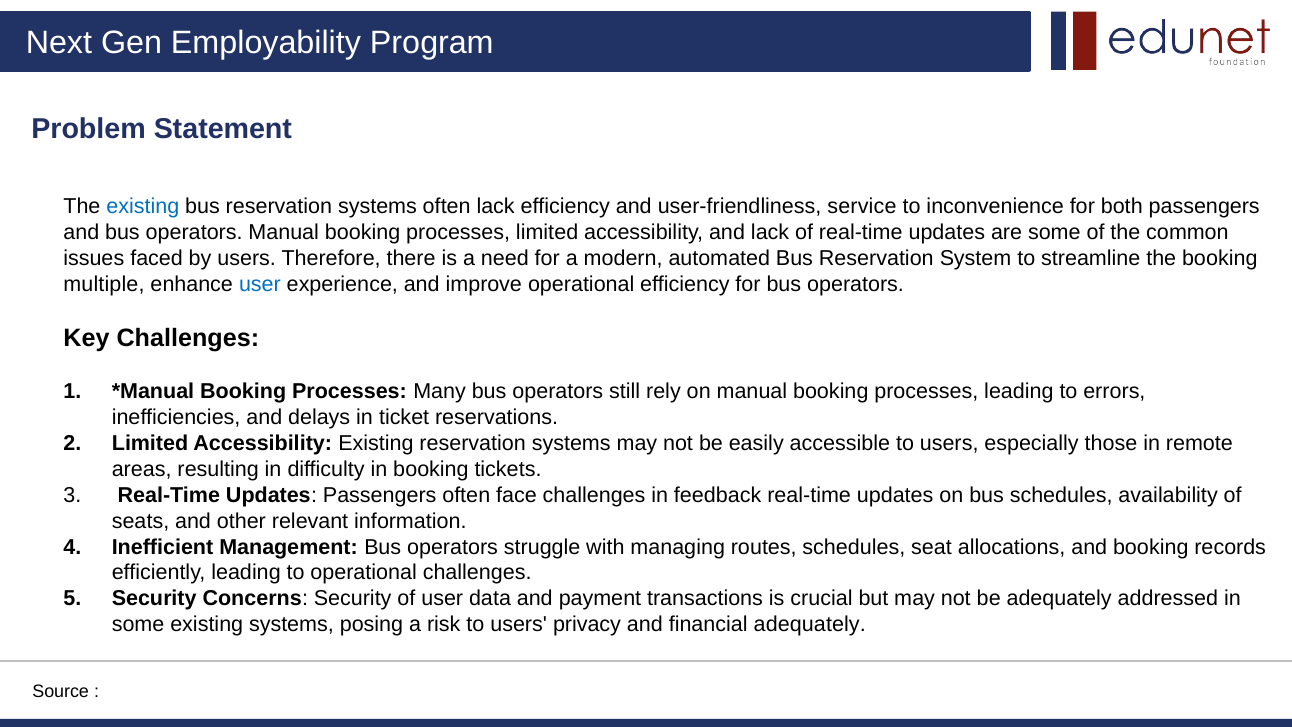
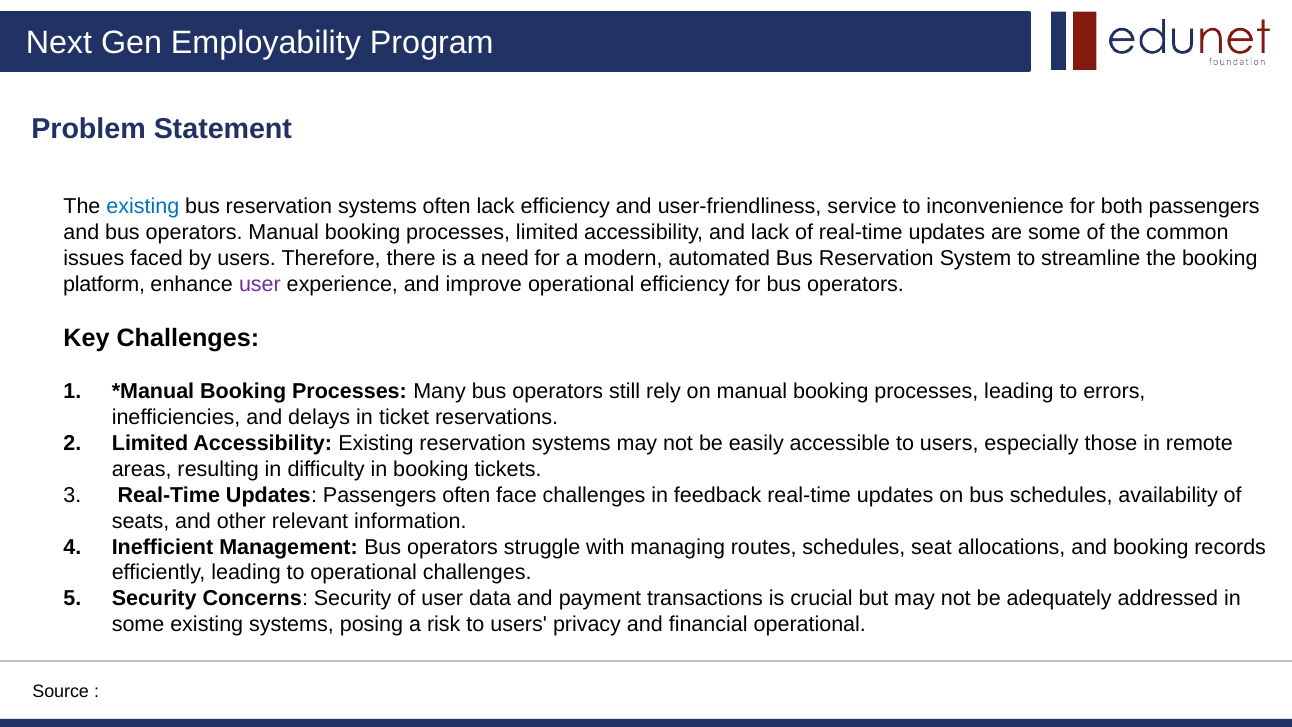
multiple: multiple -> platform
user at (260, 284) colour: blue -> purple
financial adequately: adequately -> operational
